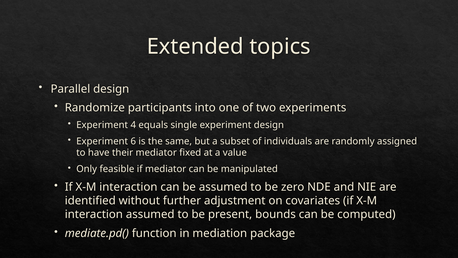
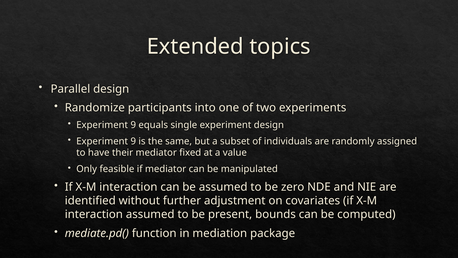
4 at (133, 125): 4 -> 9
6 at (133, 141): 6 -> 9
